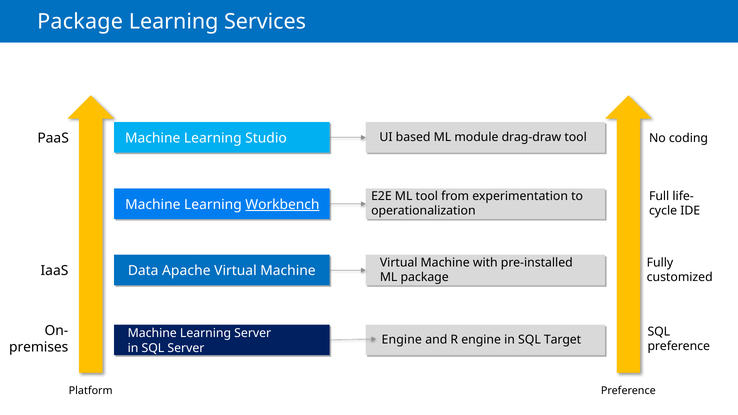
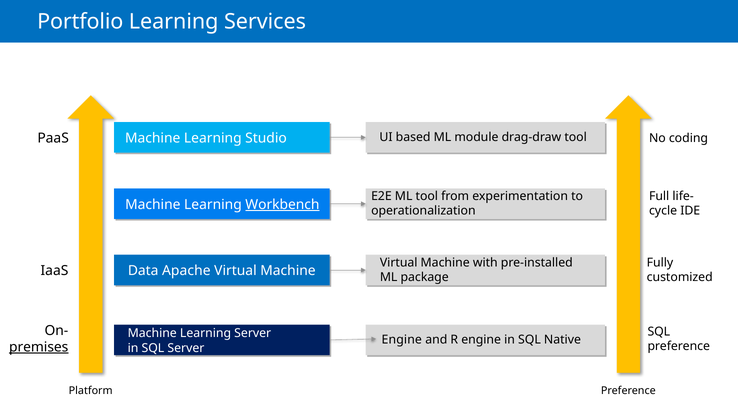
Package at (80, 22): Package -> Portfolio
Target: Target -> Native
premises underline: none -> present
